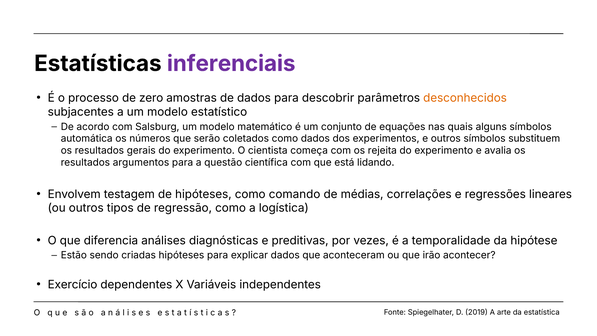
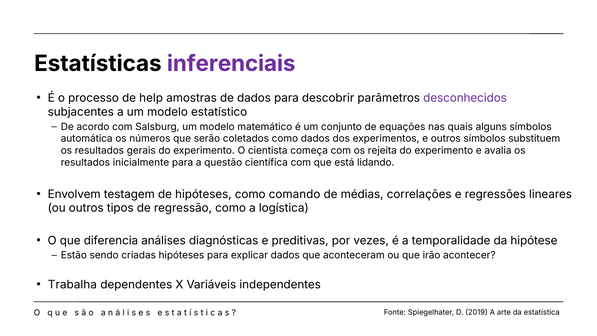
zero: zero -> help
desconhecidos colour: orange -> purple
argumentos: argumentos -> inicialmente
Exercício: Exercício -> Trabalha
